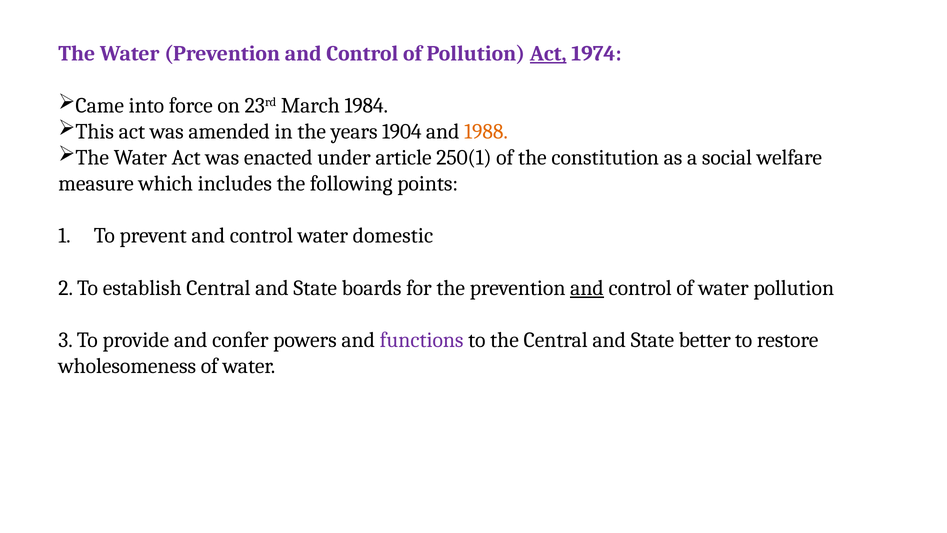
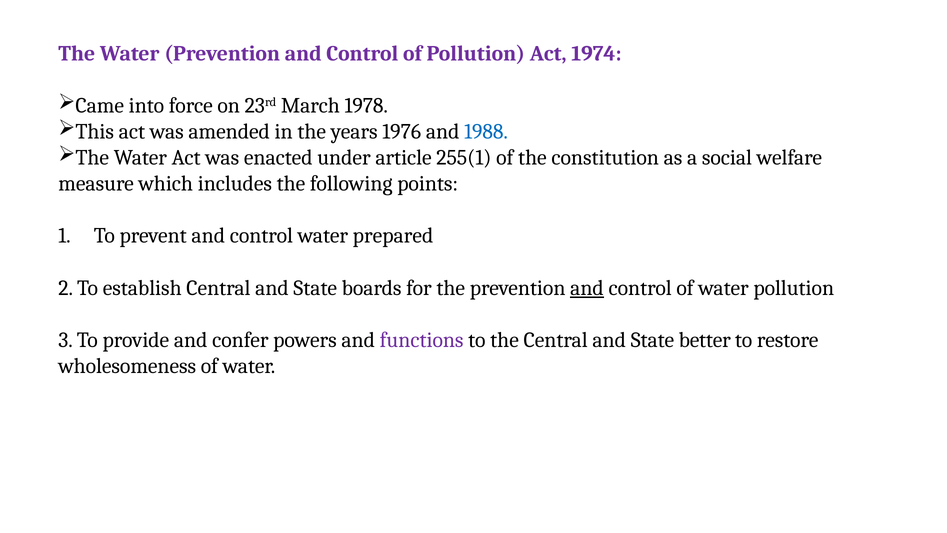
Act at (548, 53) underline: present -> none
1984: 1984 -> 1978
1904: 1904 -> 1976
1988 colour: orange -> blue
250(1: 250(1 -> 255(1
domestic: domestic -> prepared
